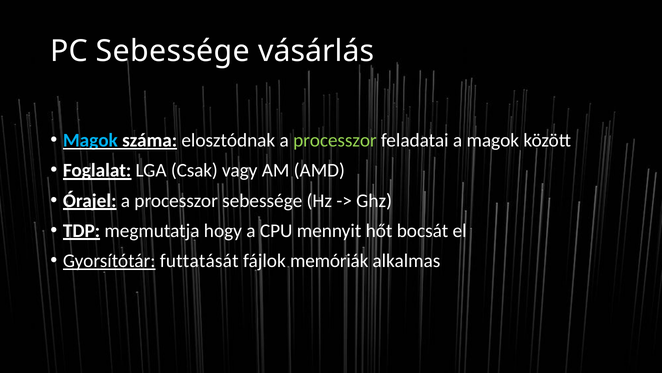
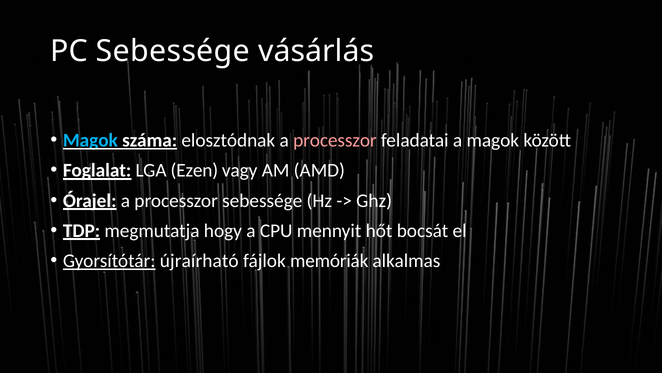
processzor at (335, 140) colour: light green -> pink
Csak: Csak -> Ezen
futtatását: futtatását -> újraírható
